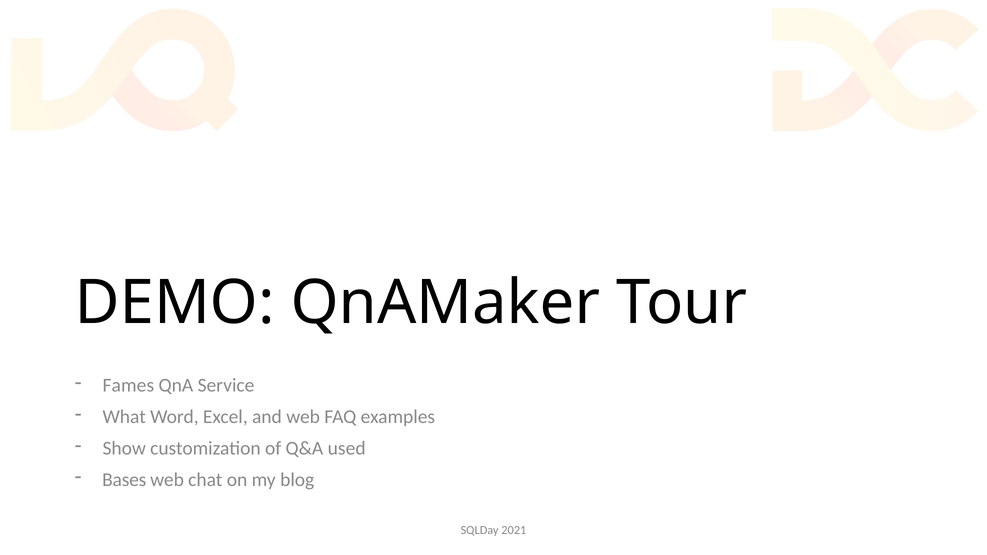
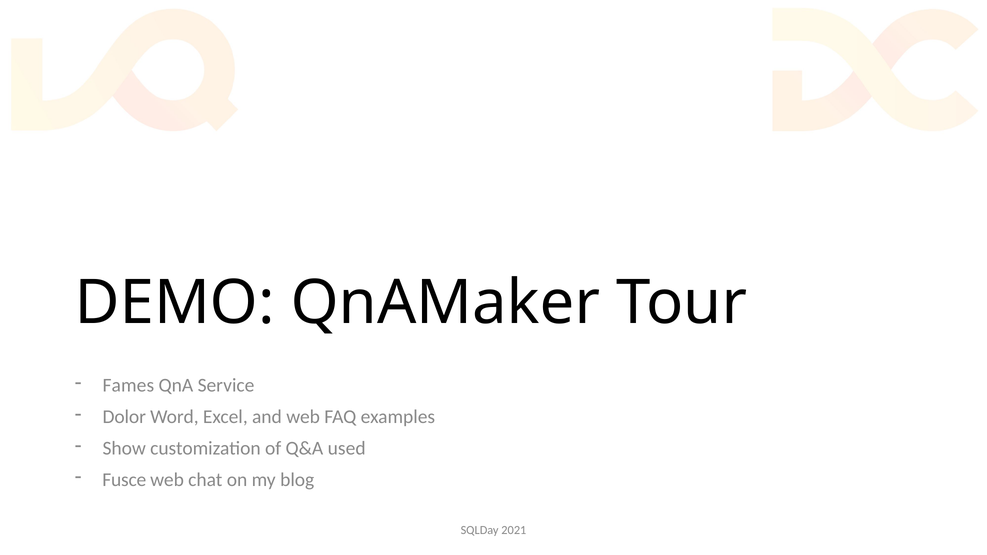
What: What -> Dolor
Bases: Bases -> Fusce
